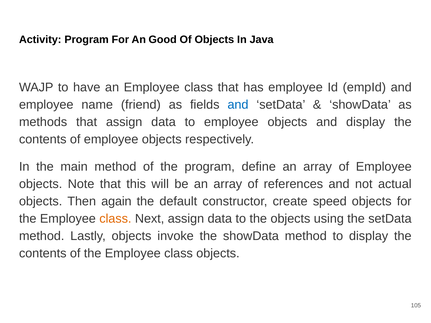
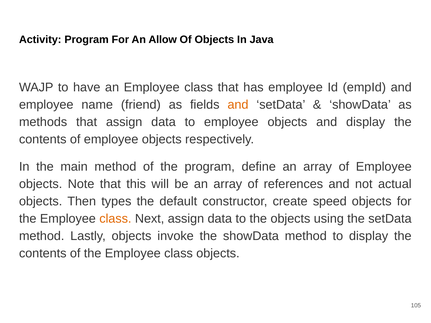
Good: Good -> Allow
and at (238, 105) colour: blue -> orange
again: again -> types
